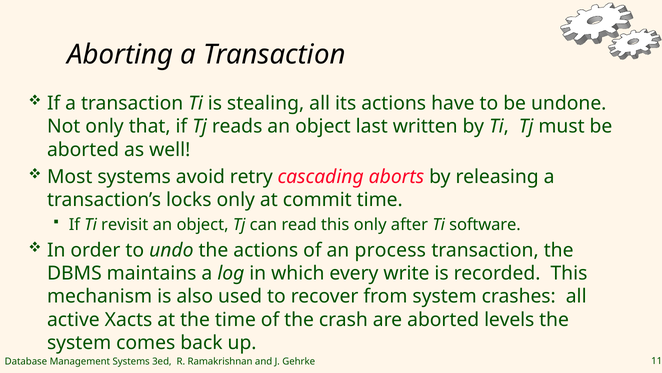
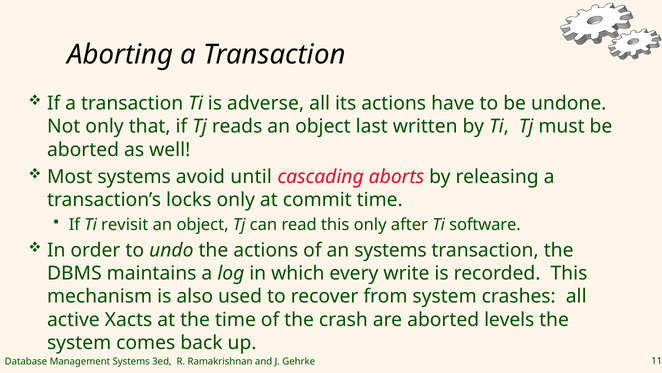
stealing: stealing -> adverse
retry: retry -> until
an process: process -> systems
